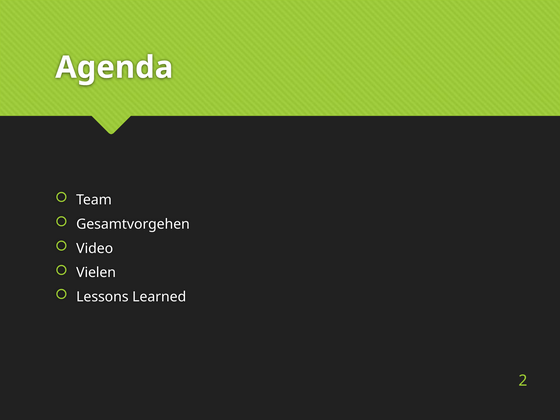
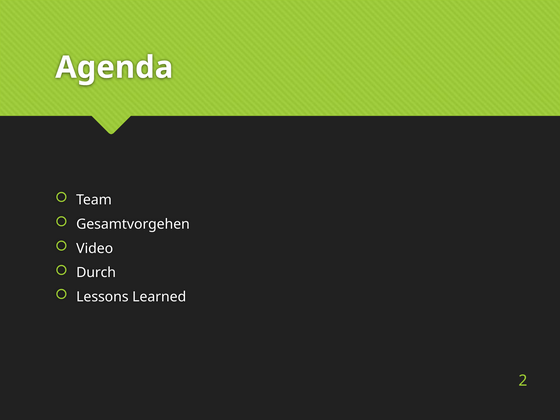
Vielen: Vielen -> Durch
